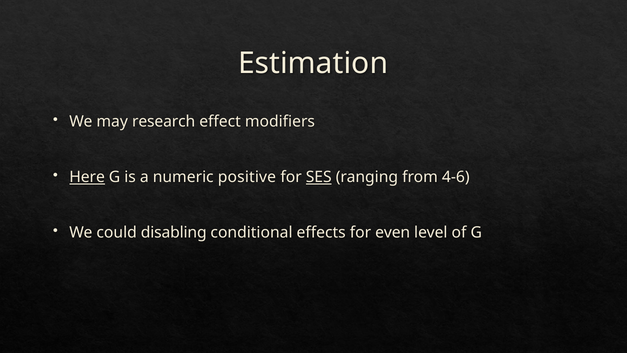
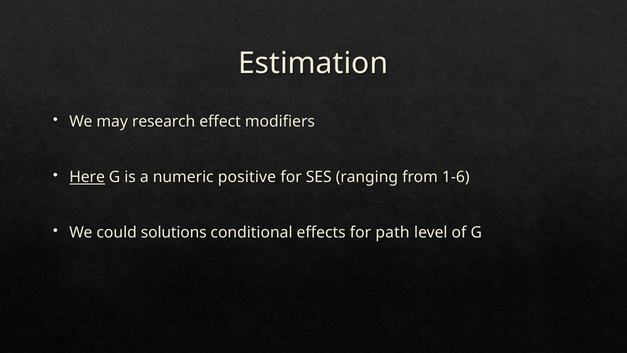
SES underline: present -> none
4-6: 4-6 -> 1-6
disabling: disabling -> solutions
even: even -> path
